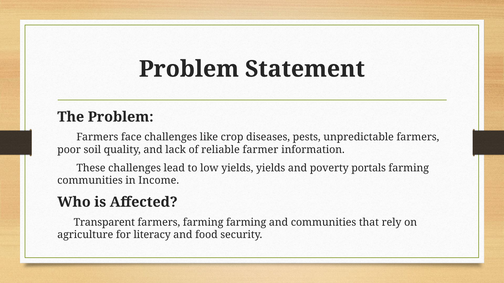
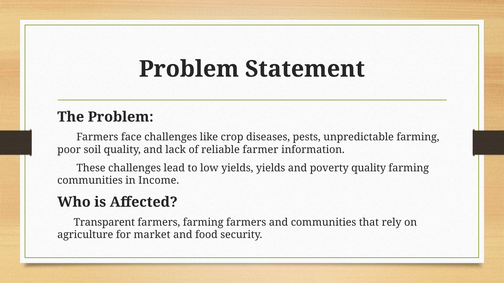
unpredictable farmers: farmers -> farming
poverty portals: portals -> quality
farming farming: farming -> farmers
literacy: literacy -> market
